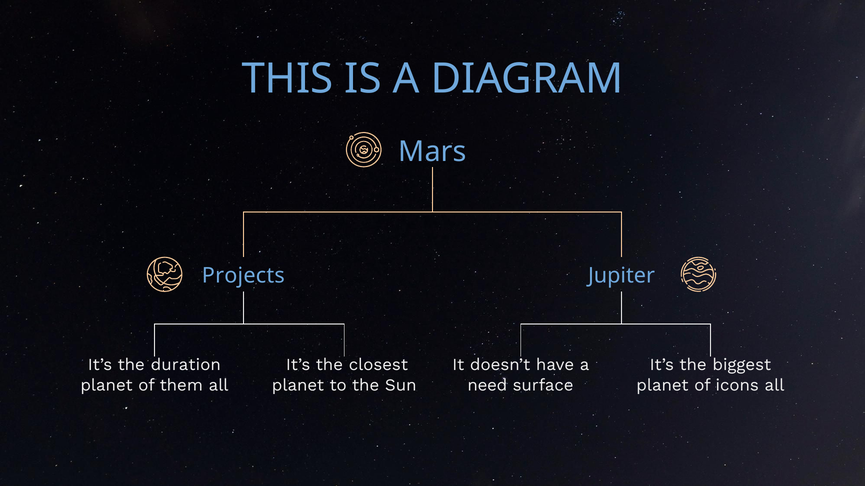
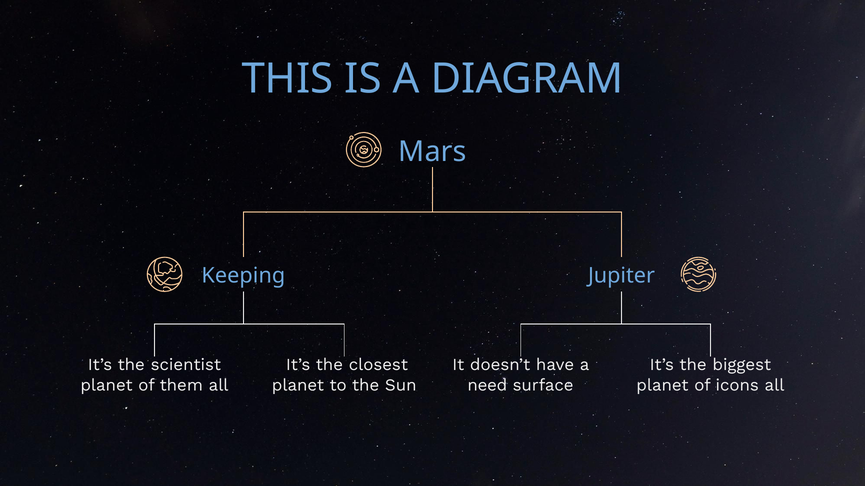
Projects: Projects -> Keeping
duration: duration -> scientist
